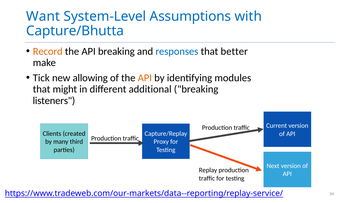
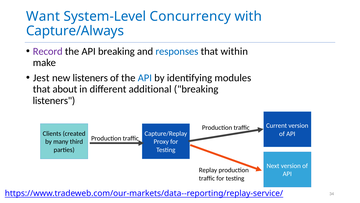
Assumptions: Assumptions -> Concurrency
Capture/Bhutta: Capture/Bhutta -> Capture/Always
Record colour: orange -> purple
better: better -> within
Tick: Tick -> Jest
new allowing: allowing -> listeners
API at (145, 78) colour: orange -> blue
might: might -> about
